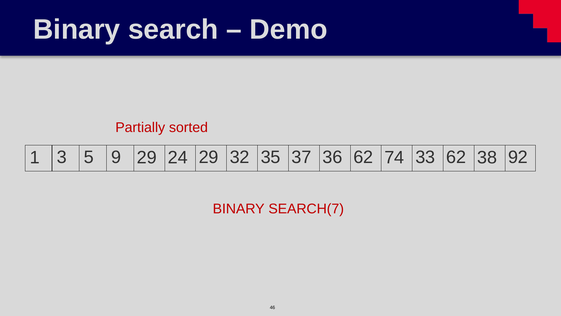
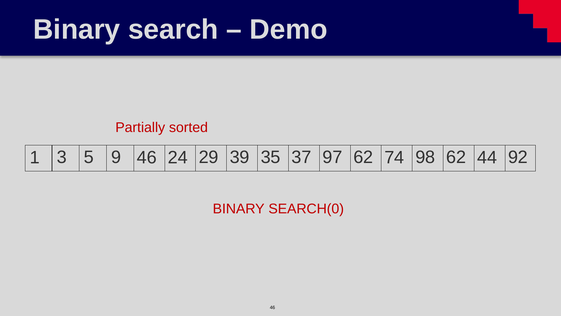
9 29: 29 -> 46
32: 32 -> 39
36: 36 -> 97
33: 33 -> 98
38: 38 -> 44
SEARCH(7: SEARCH(7 -> SEARCH(0
